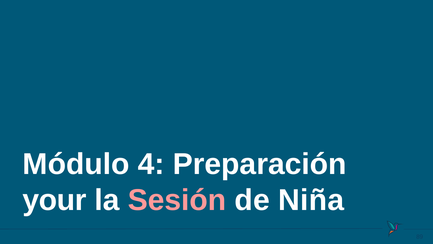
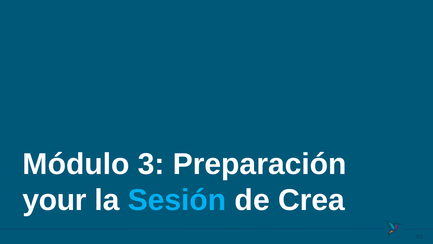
4: 4 -> 3
Sesión colour: pink -> light blue
Niña: Niña -> Crea
